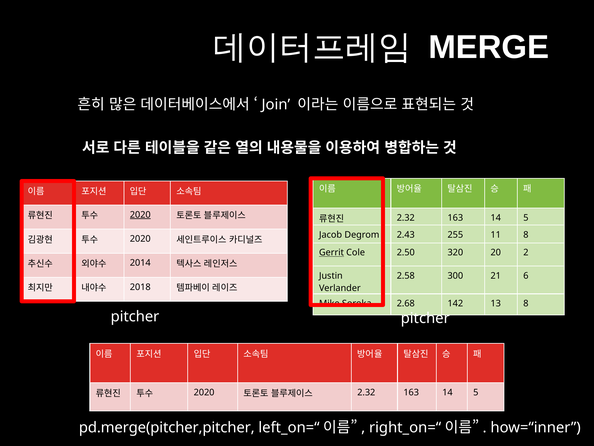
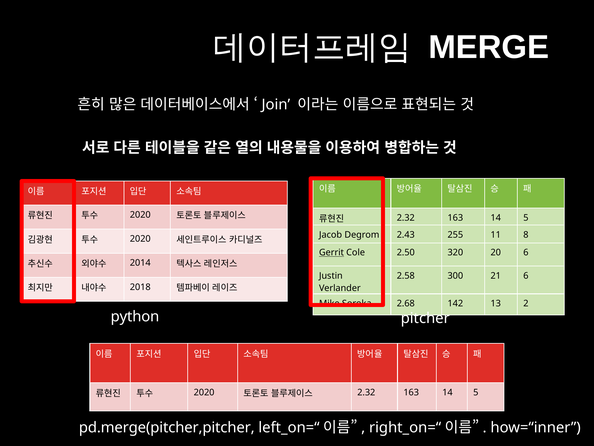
2020 at (140, 214) underline: present -> none
20 2: 2 -> 6
13 8: 8 -> 2
pitcher at (135, 316): pitcher -> python
